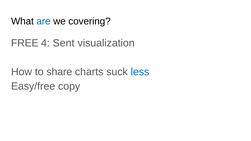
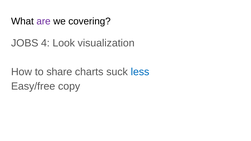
are colour: blue -> purple
FREE: FREE -> JOBS
Sent: Sent -> Look
